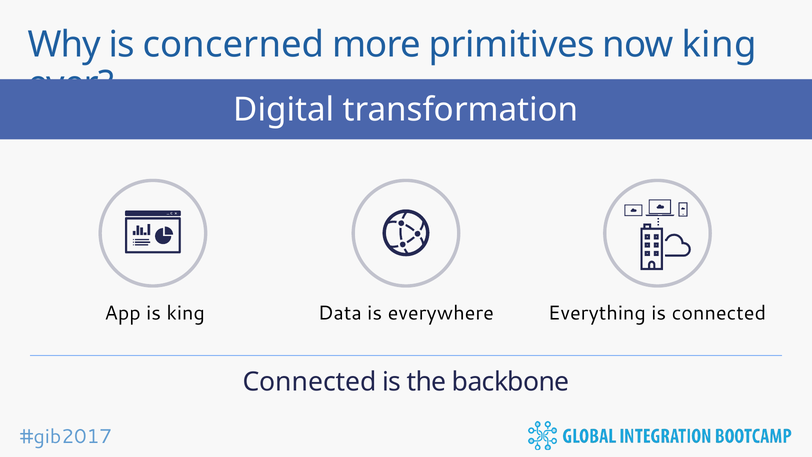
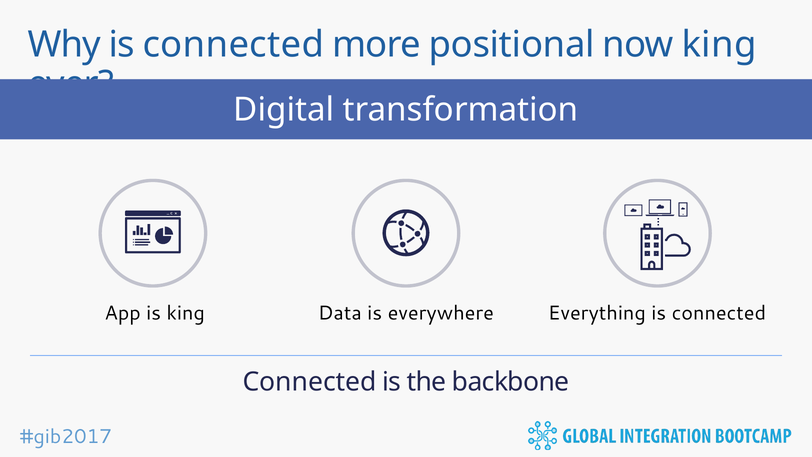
Why is concerned: concerned -> connected
primitives: primitives -> positional
